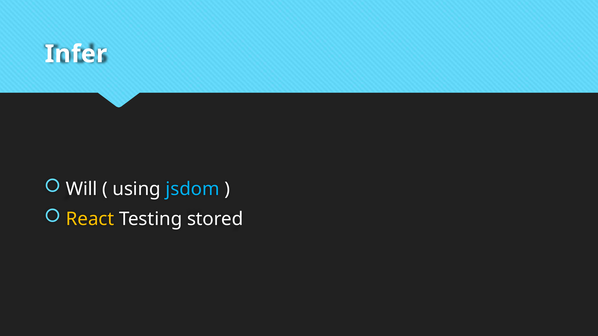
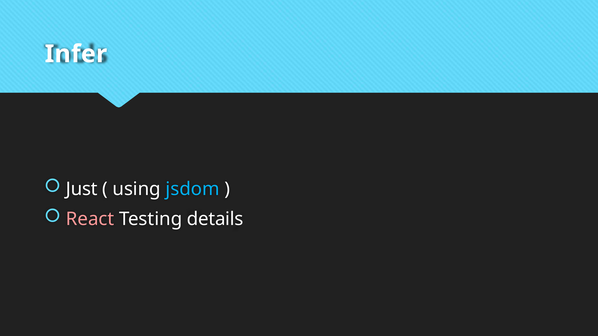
Will: Will -> Just
React colour: yellow -> pink
stored: stored -> details
